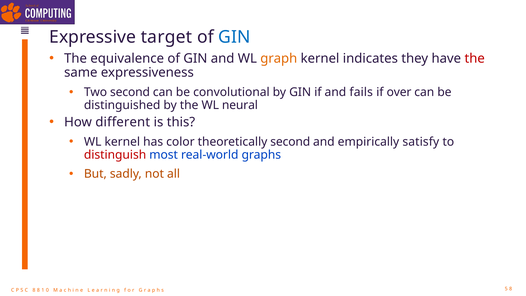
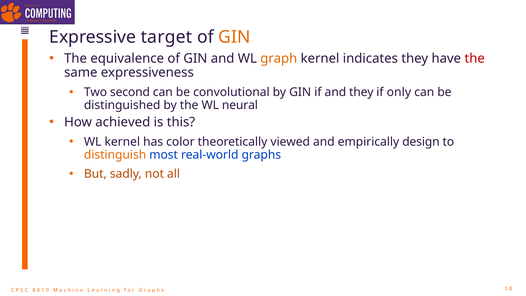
GIN at (234, 37) colour: blue -> orange
and fails: fails -> they
over: over -> only
different: different -> achieved
theoretically second: second -> viewed
satisfy: satisfy -> design
distinguish colour: red -> orange
